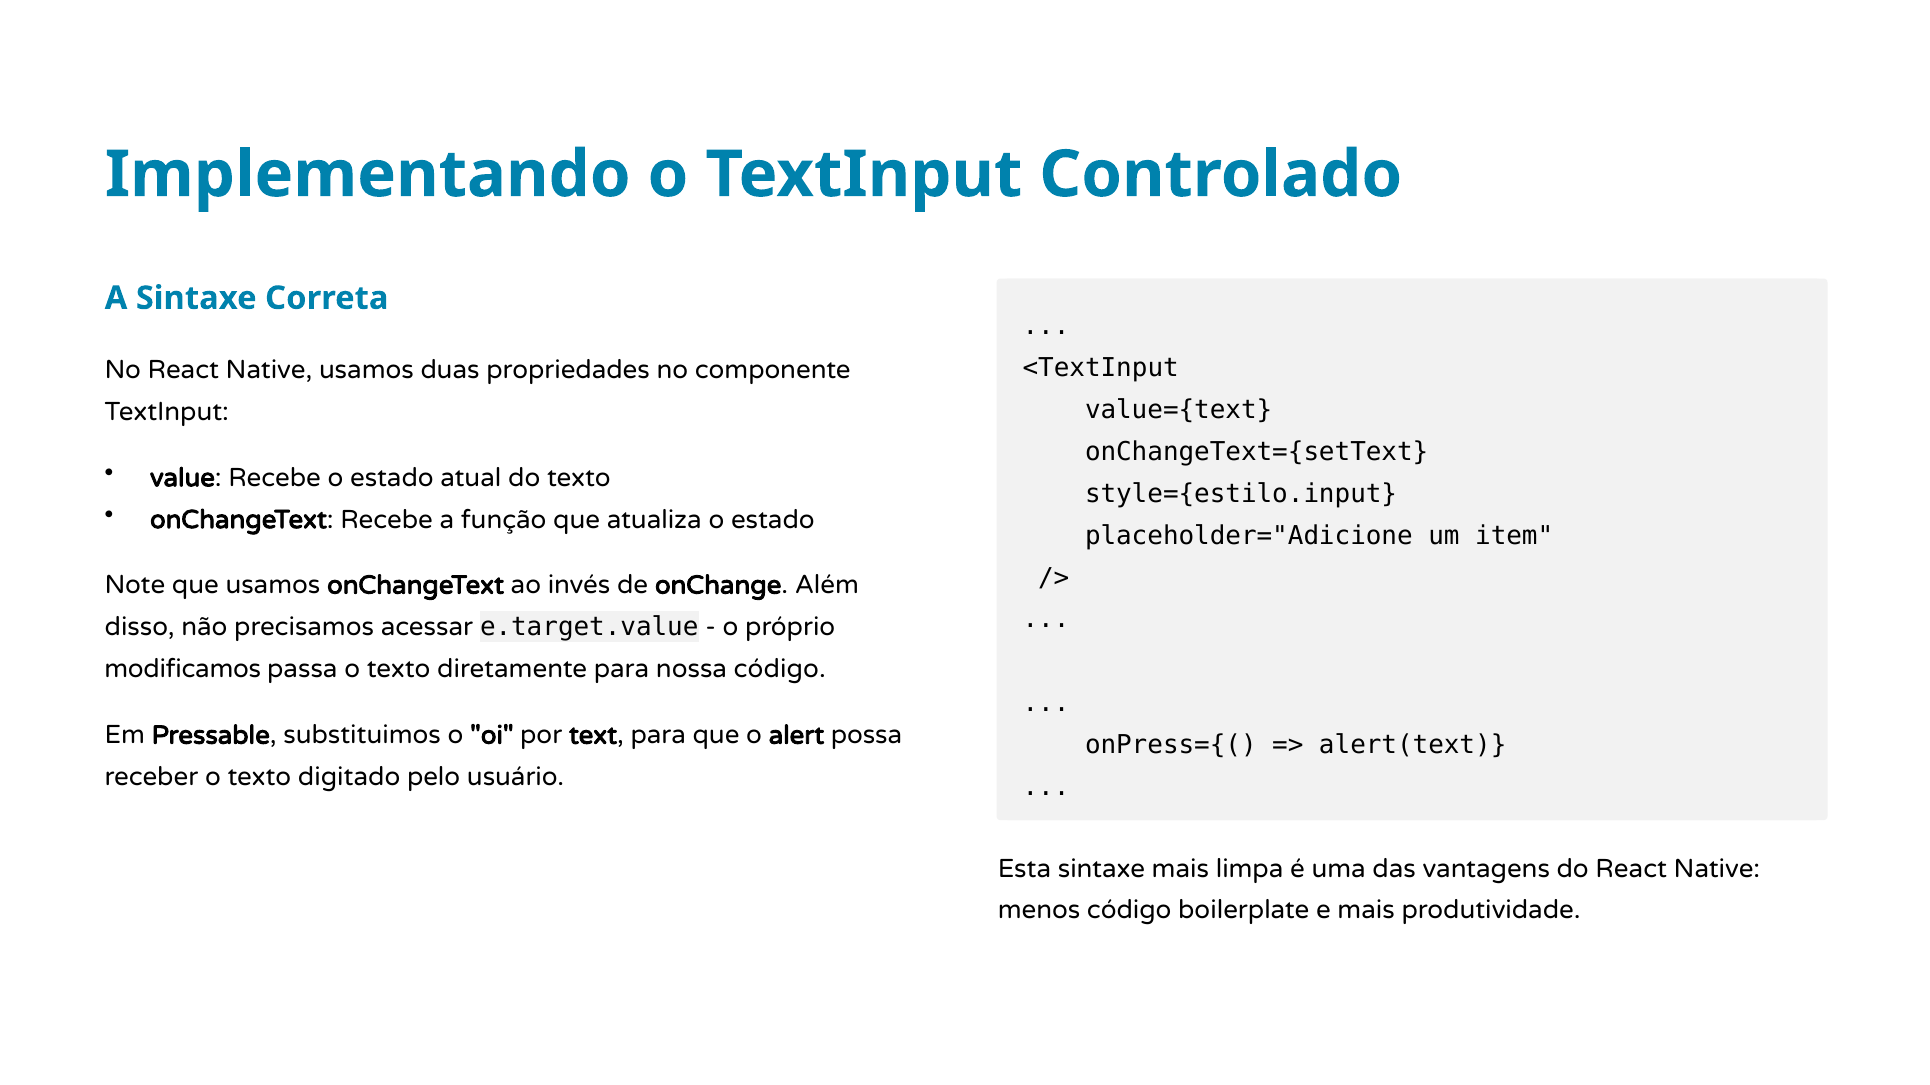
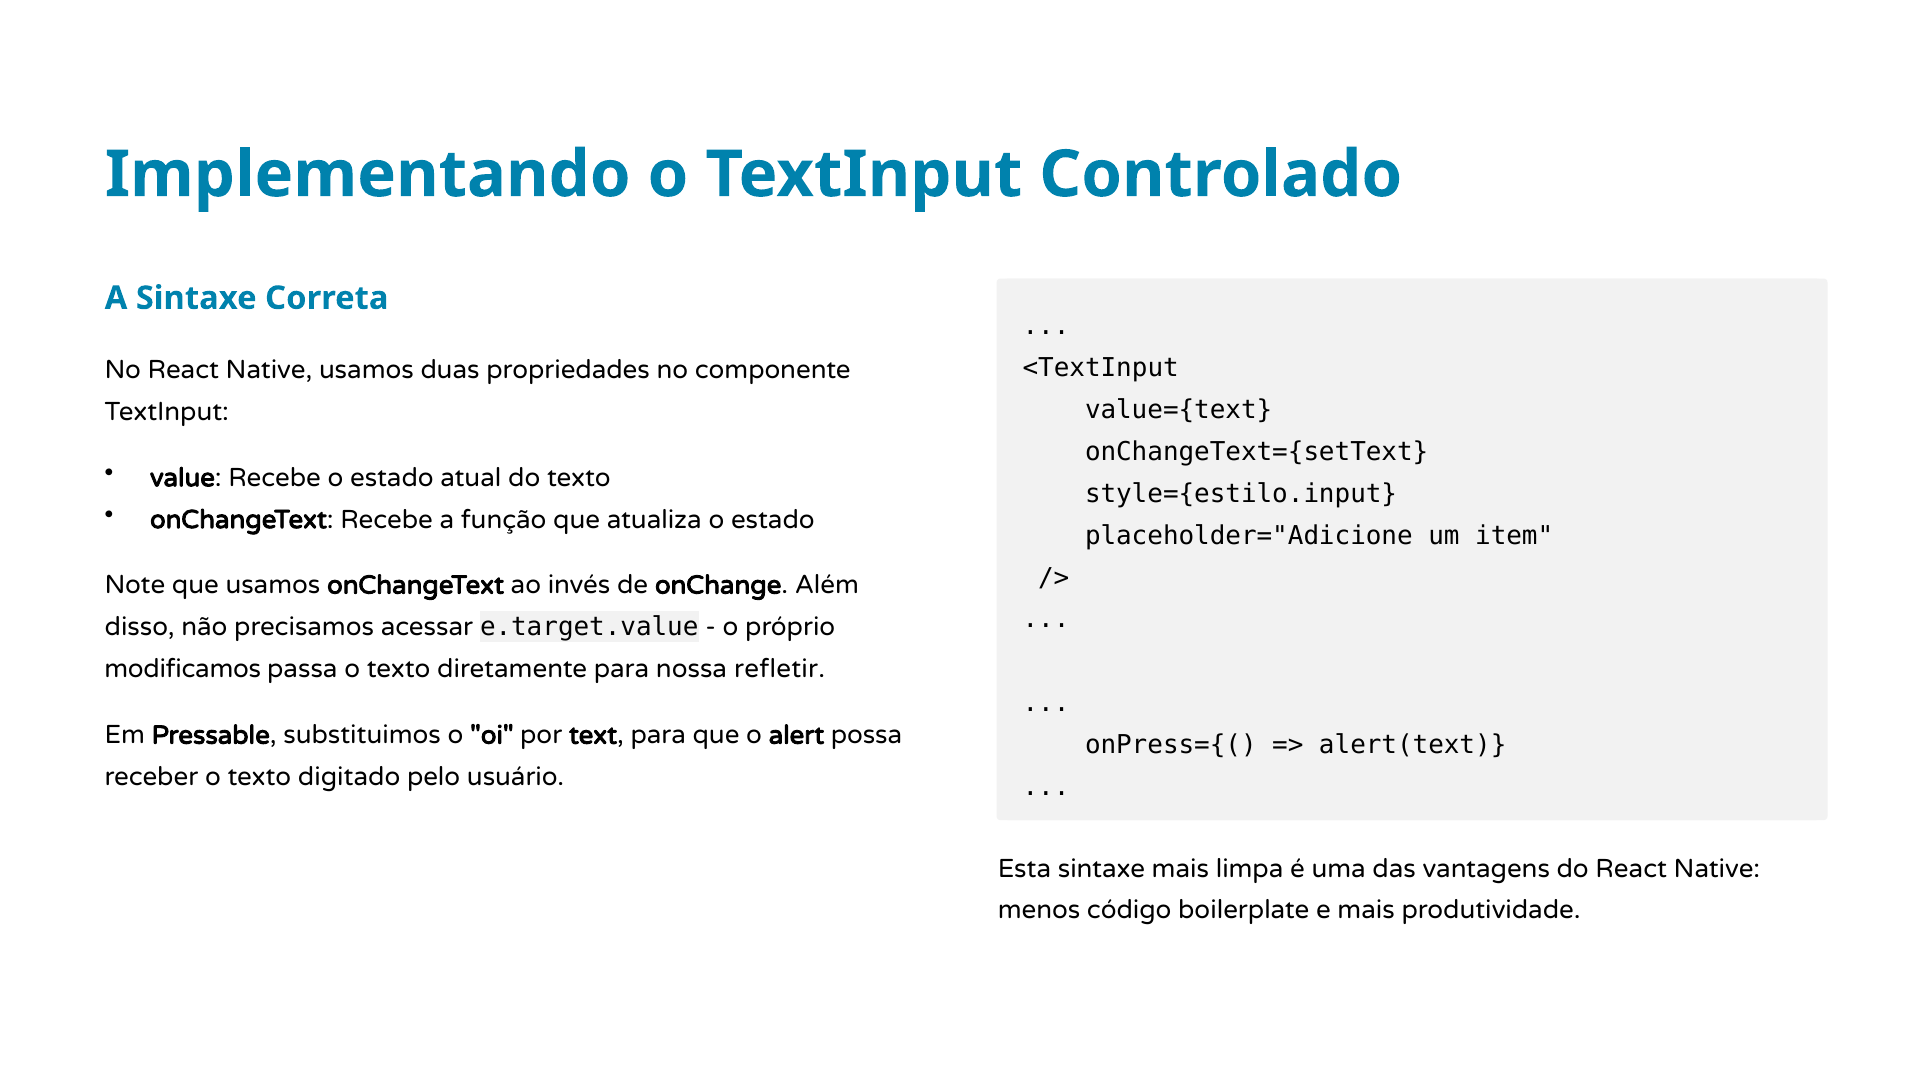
nossa código: código -> refletir
